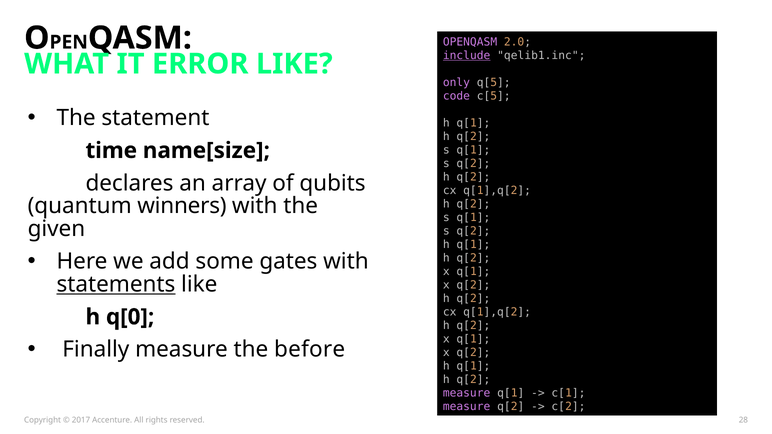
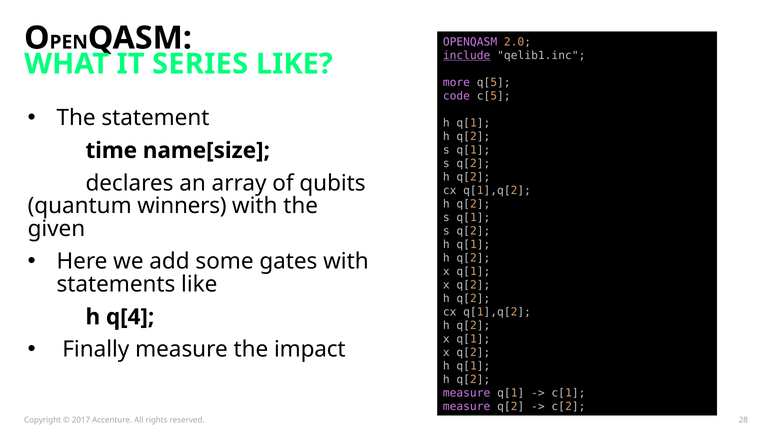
ERROR: ERROR -> SERIES
only: only -> more
statements underline: present -> none
q[0: q[0 -> q[4
before: before -> impact
